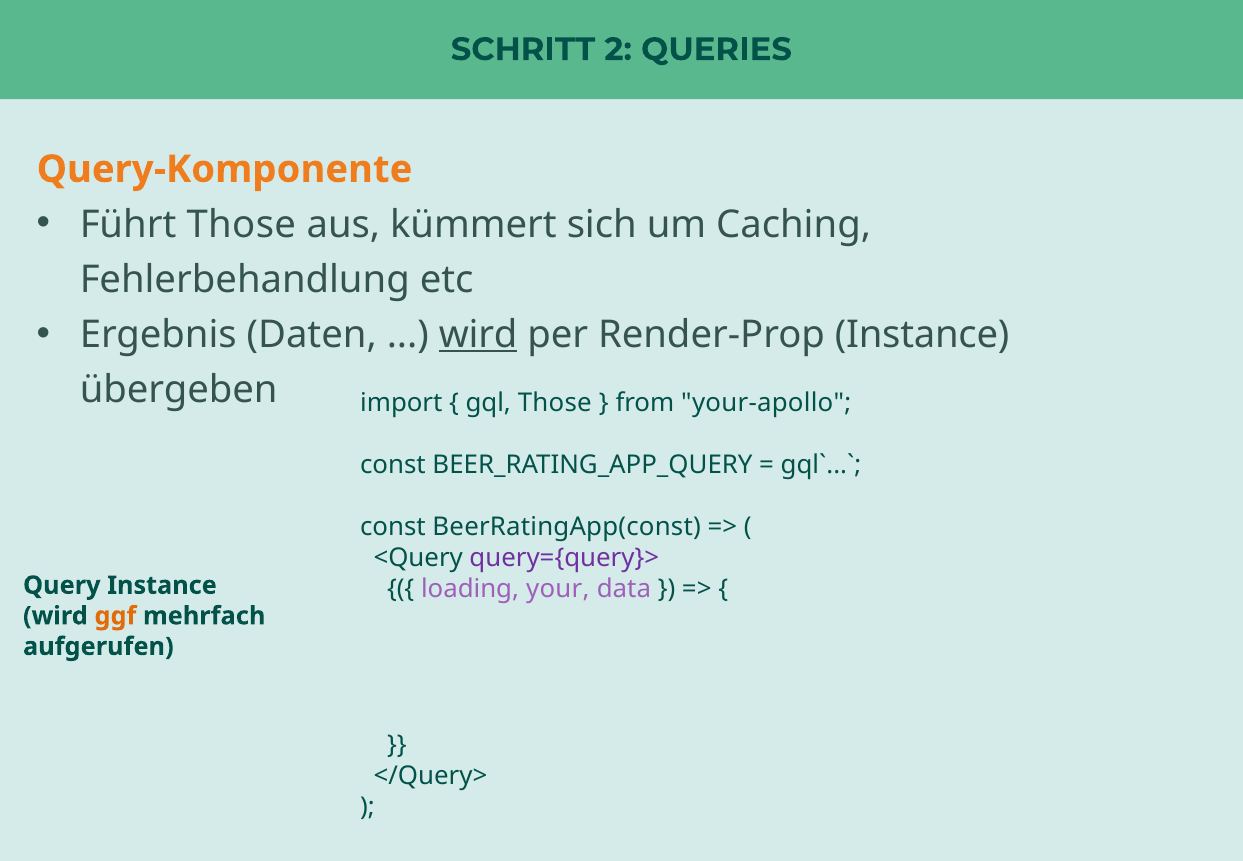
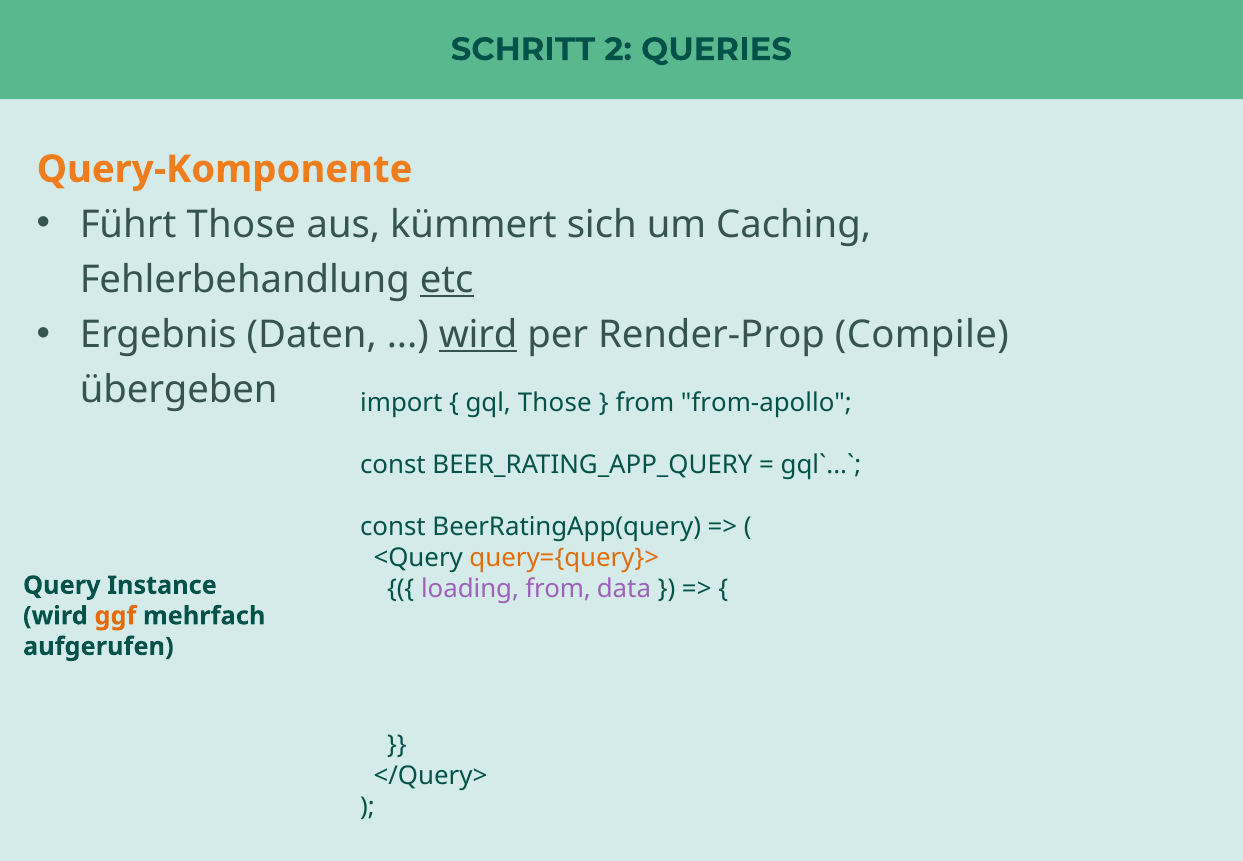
etc underline: none -> present
Render-Prop Instance: Instance -> Compile
your-apollo: your-apollo -> from-apollo
BeerRatingApp(const: BeerRatingApp(const -> BeerRatingApp(query
query={query}> colour: purple -> orange
loading your: your -> from
